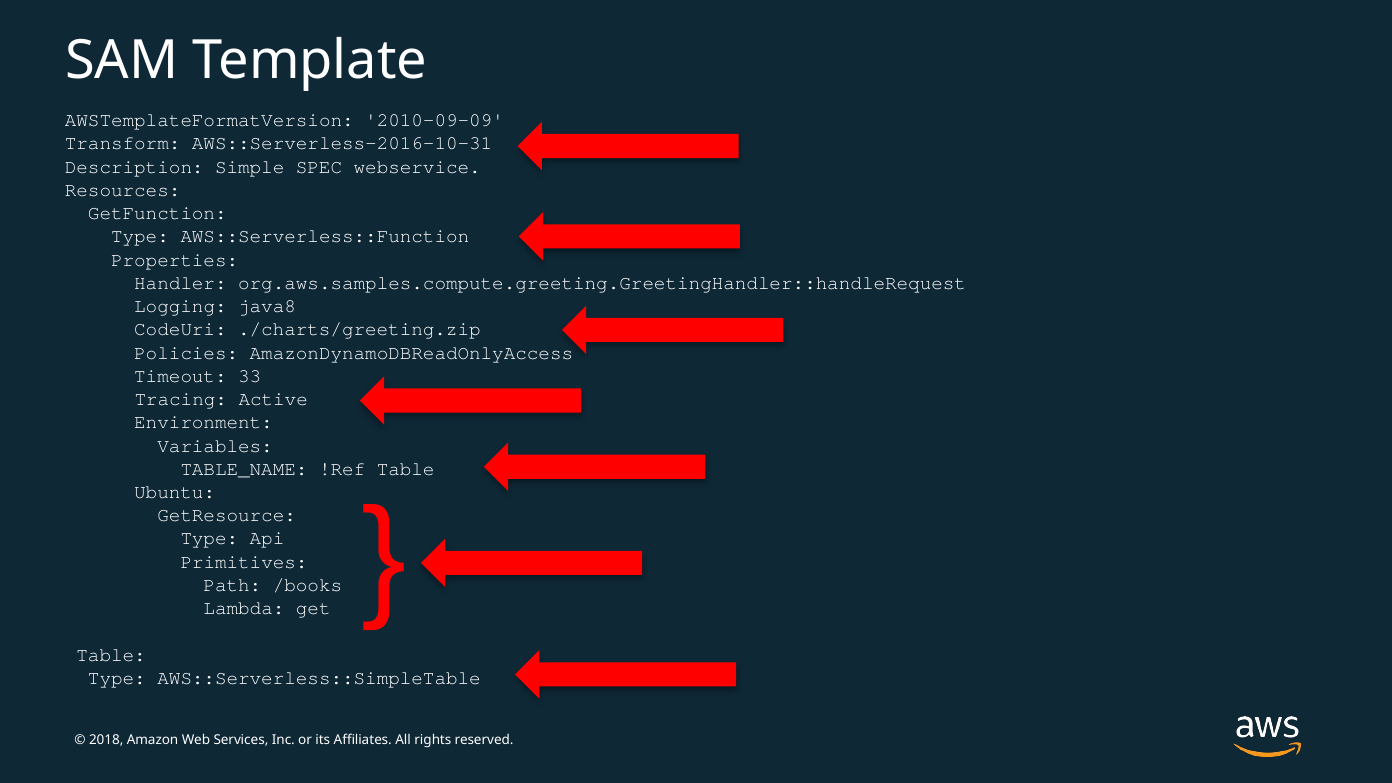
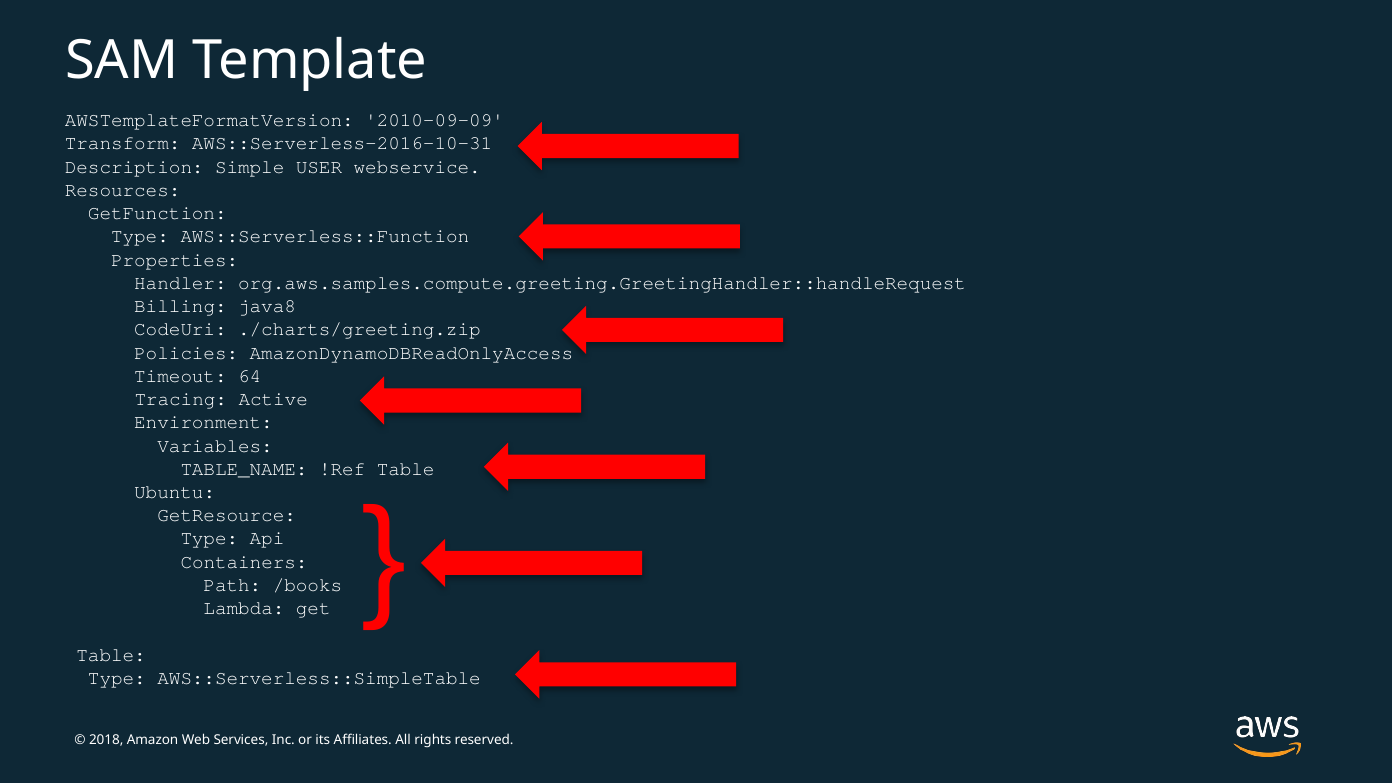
SPEC: SPEC -> USER
Logging: Logging -> Billing
33: 33 -> 64
Primitives: Primitives -> Containers
